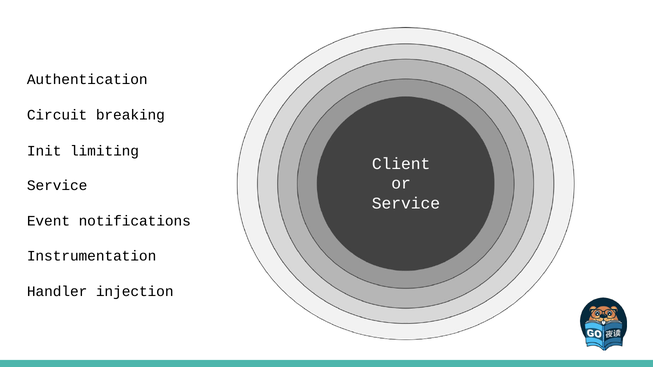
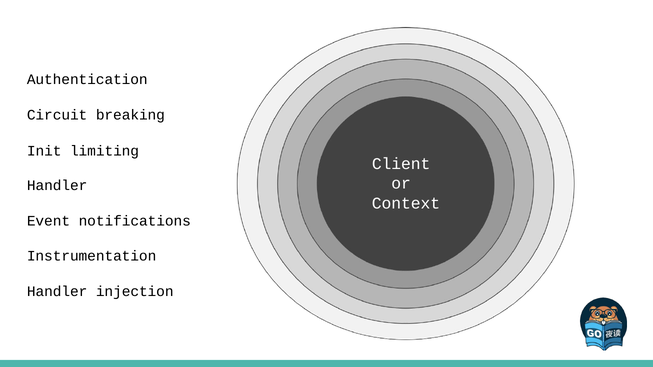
Service at (57, 186): Service -> Handler
Service at (406, 203): Service -> Context
